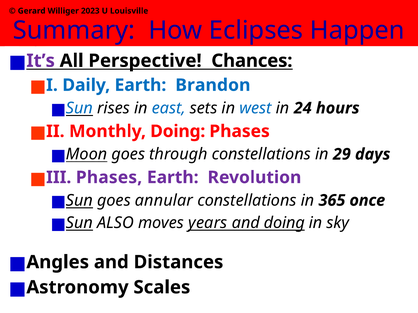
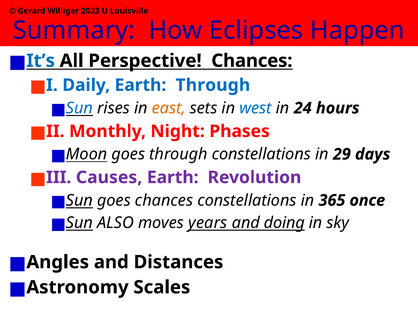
It’s colour: purple -> blue
Earth Brandon: Brandon -> Through
east colour: blue -> orange
Monthly Doing: Doing -> Night
III Phases: Phases -> Causes
goes annular: annular -> chances
